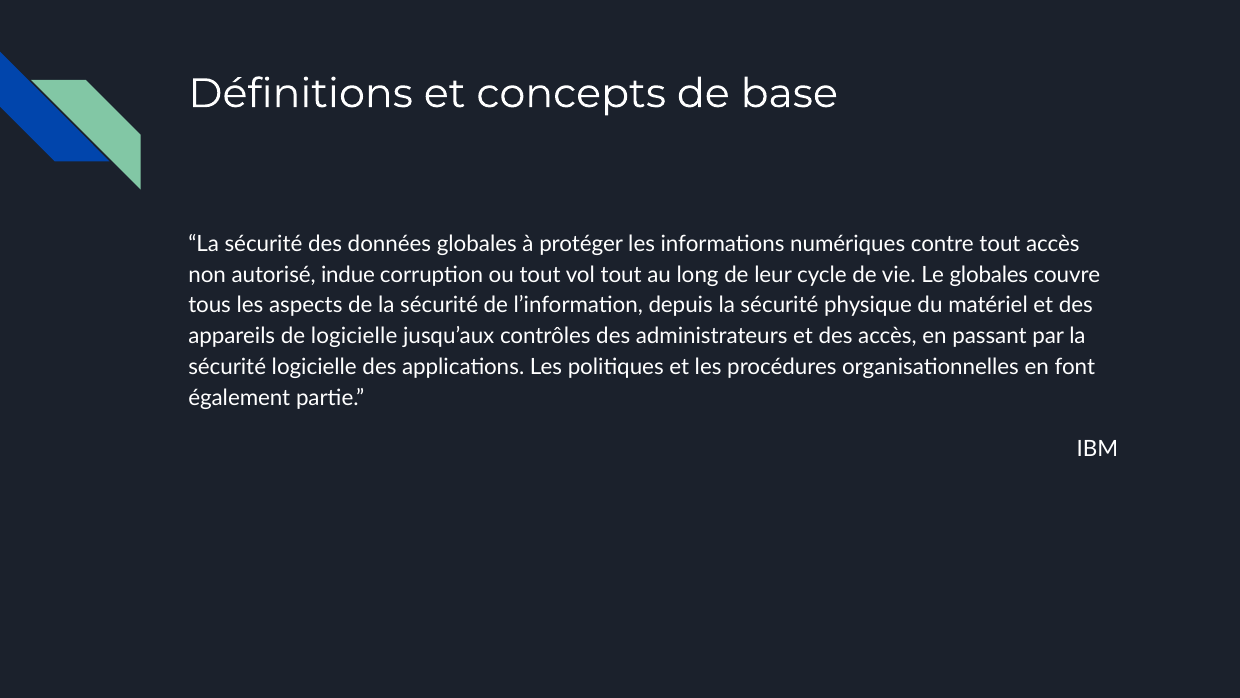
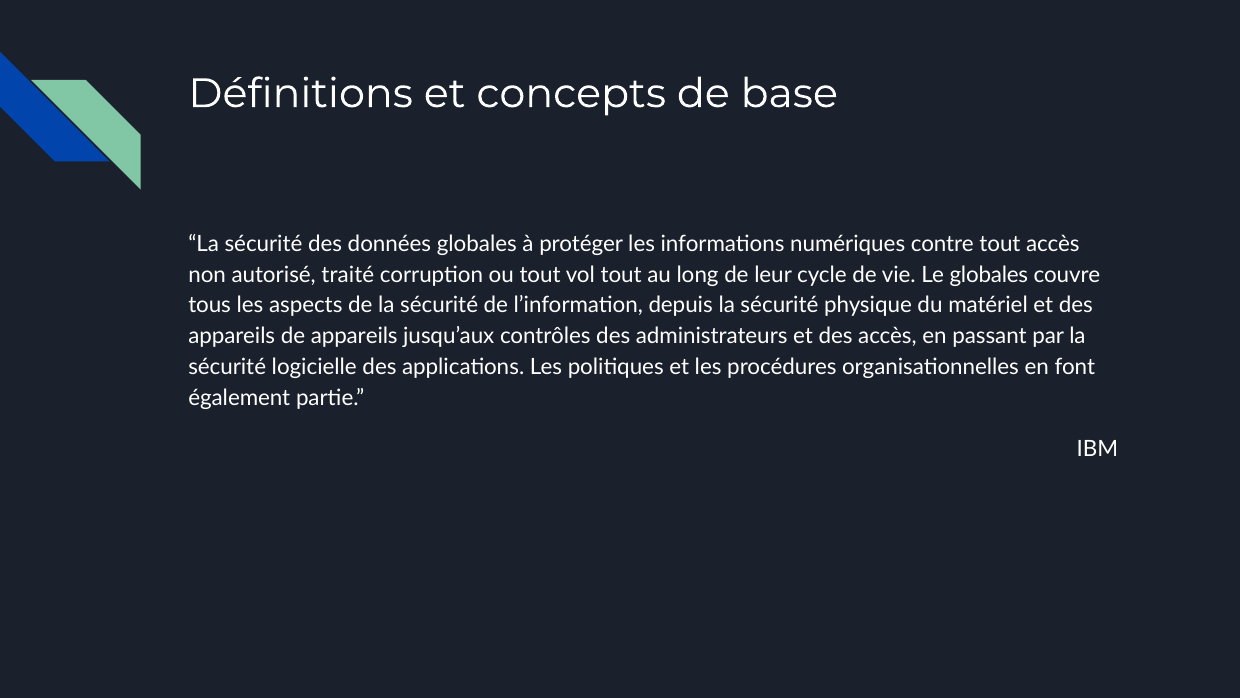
indue: indue -> traité
de logicielle: logicielle -> appareils
